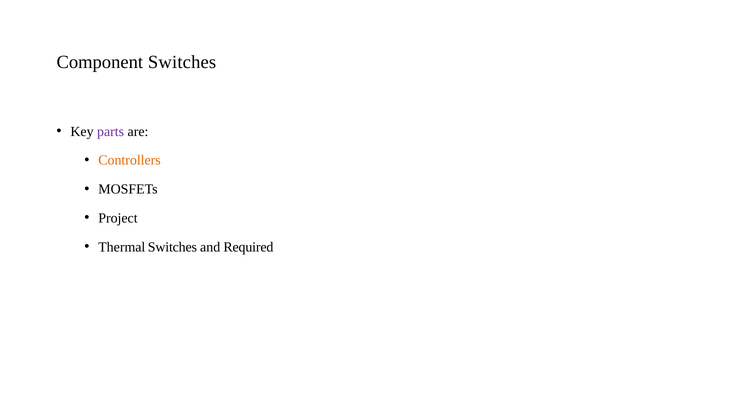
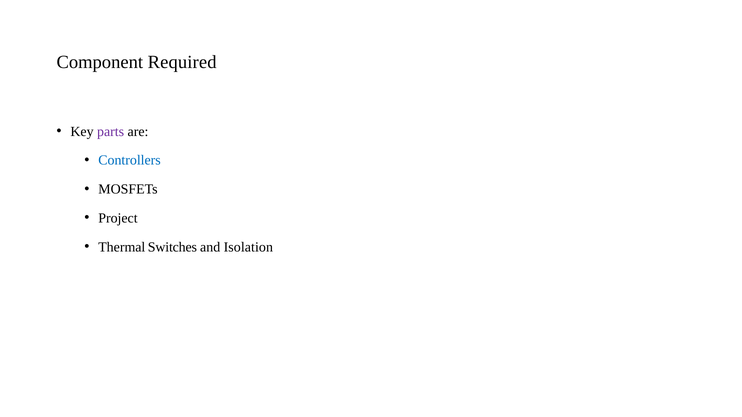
Component Switches: Switches -> Required
Controllers colour: orange -> blue
Required: Required -> Isolation
